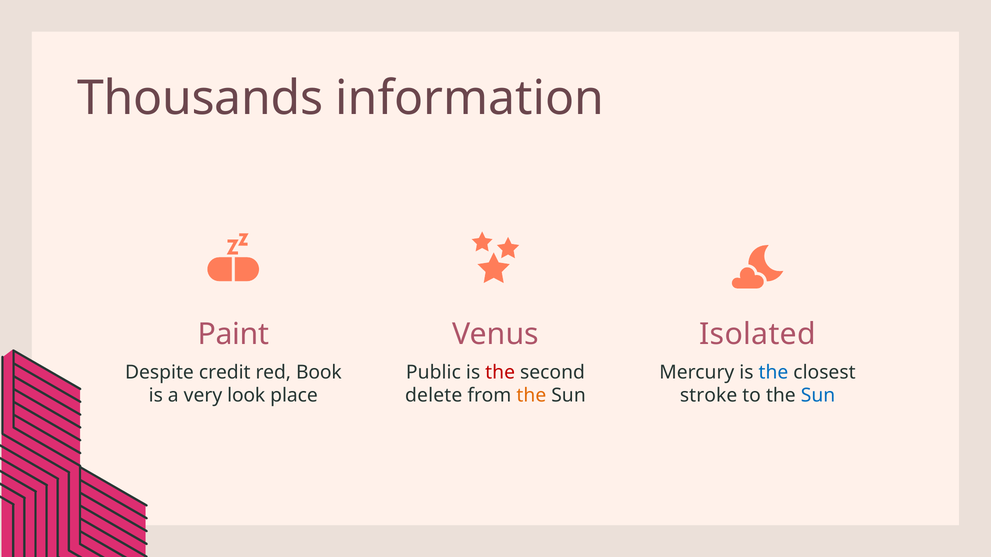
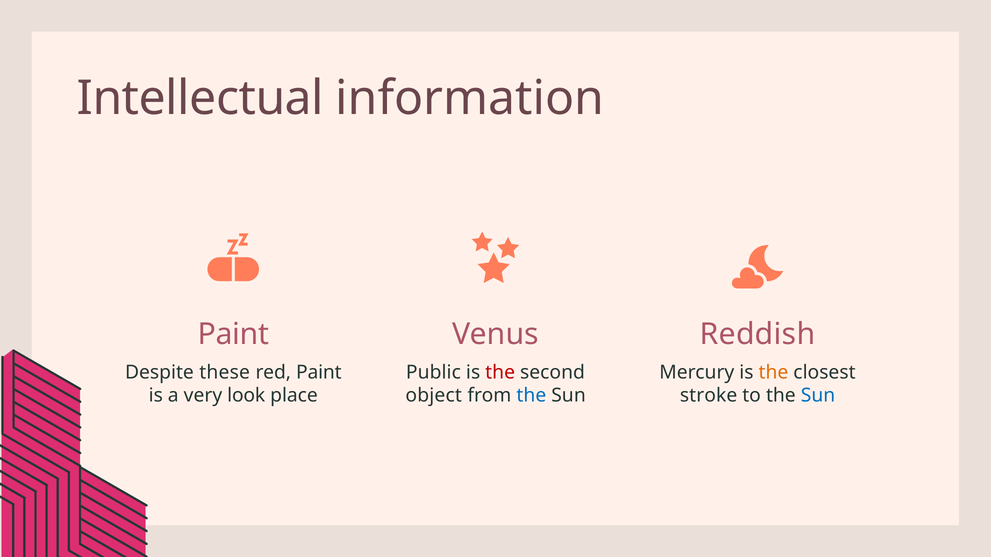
Thousands: Thousands -> Intellectual
Isolated: Isolated -> Reddish
credit: credit -> these
red Book: Book -> Paint
the at (773, 373) colour: blue -> orange
delete: delete -> object
the at (531, 396) colour: orange -> blue
